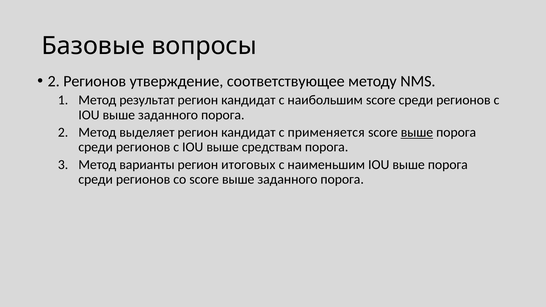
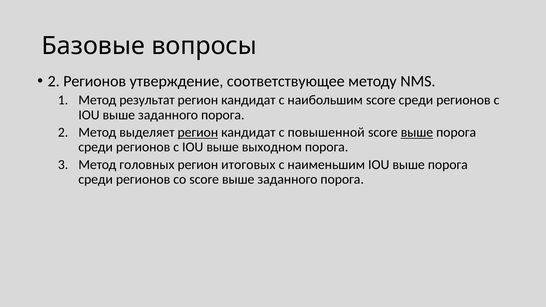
регион at (198, 132) underline: none -> present
применяется: применяется -> повышенной
средствам: средствам -> выходном
варианты: варианты -> головных
